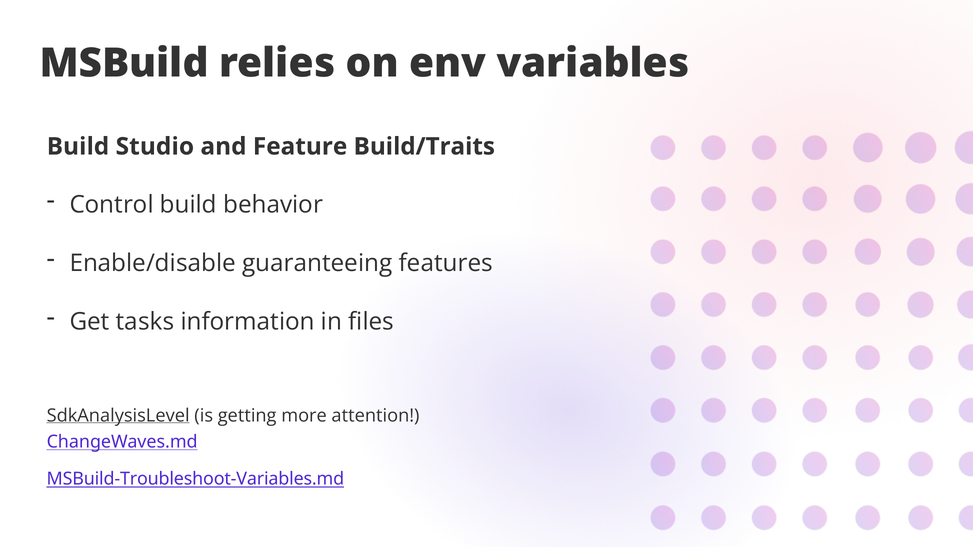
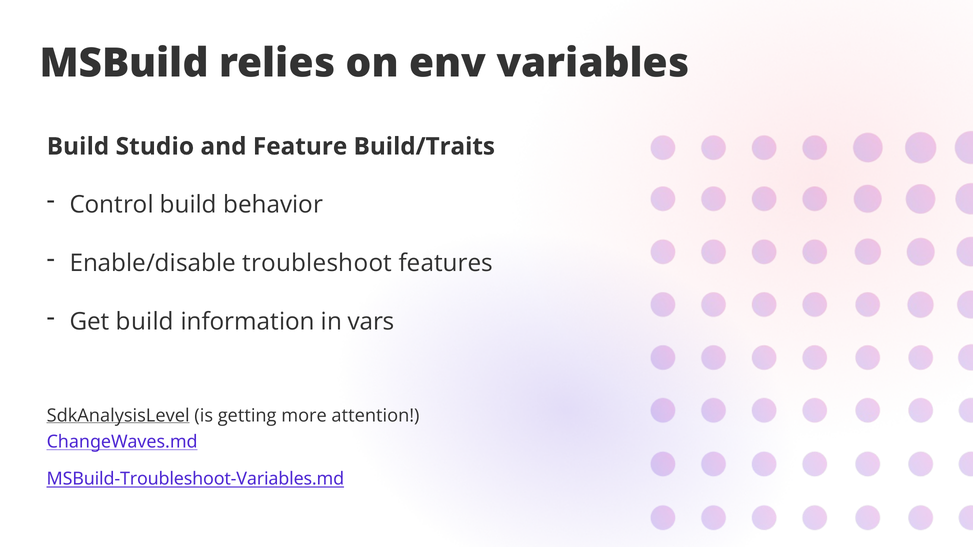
guaranteeing: guaranteeing -> troubleshoot
Get tasks: tasks -> build
files: files -> vars
